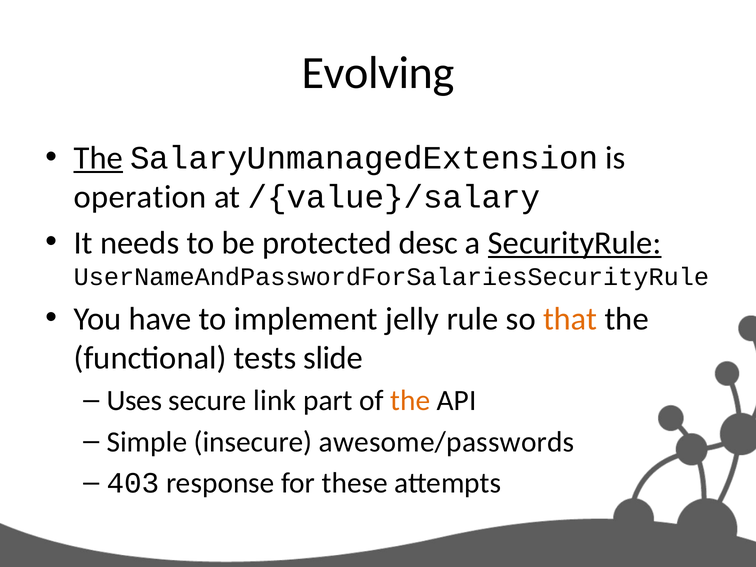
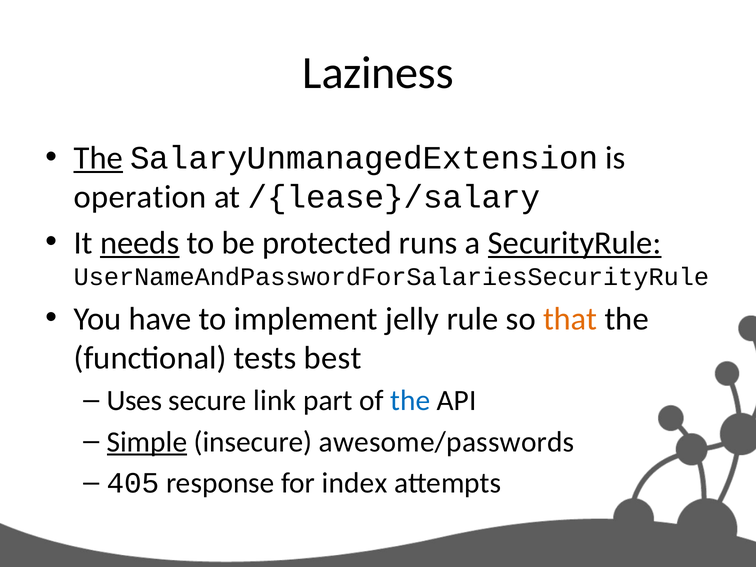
Evolving: Evolving -> Laziness
/{value}/salary: /{value}/salary -> /{lease}/salary
needs underline: none -> present
desc: desc -> runs
slide: slide -> best
the at (410, 401) colour: orange -> blue
Simple underline: none -> present
403: 403 -> 405
these: these -> index
